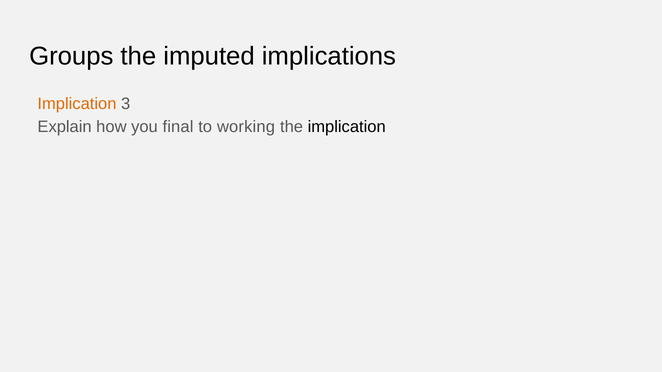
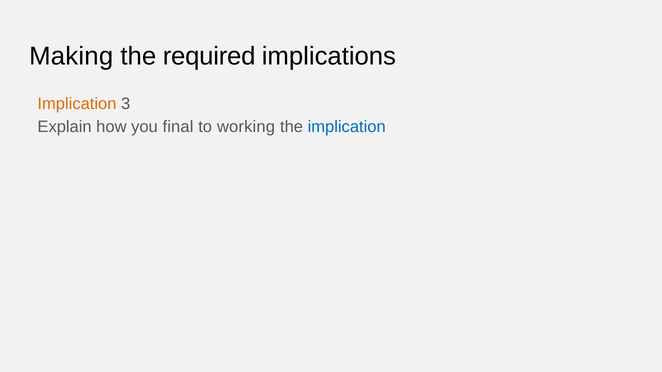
Groups: Groups -> Making
imputed: imputed -> required
implication at (347, 127) colour: black -> blue
